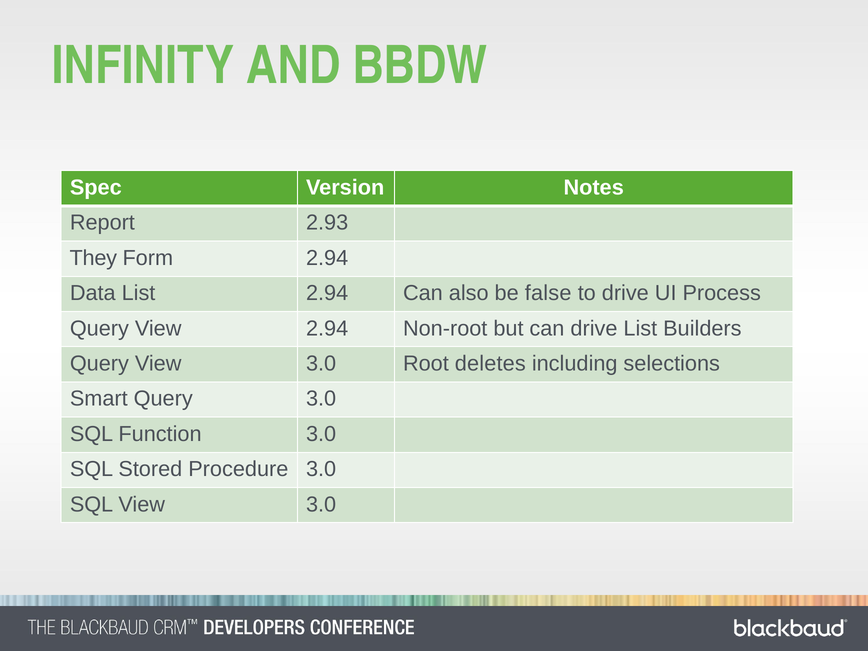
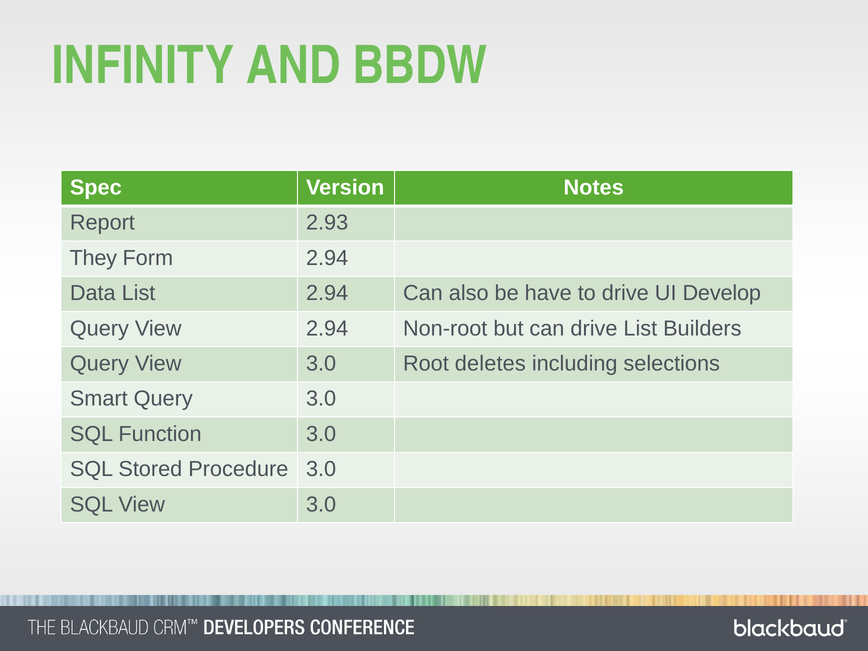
false: false -> have
Process: Process -> Develop
